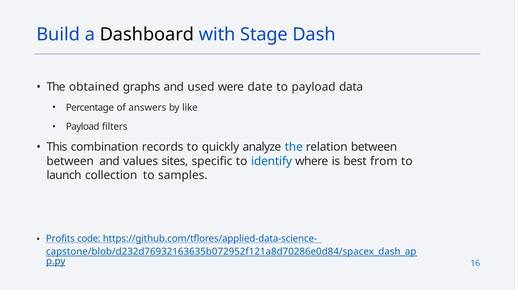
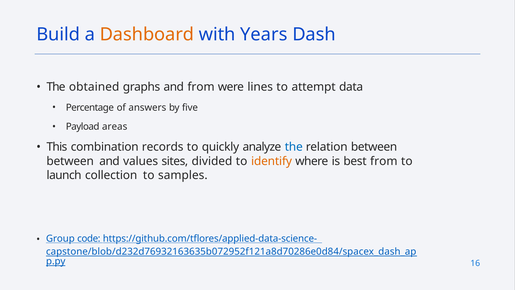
Dashboard colour: black -> orange
Stage: Stage -> Years
and used: used -> from
date: date -> lines
to payload: payload -> attempt
like: like -> five
filters: filters -> areas
specific: specific -> divided
identify colour: blue -> orange
Profits: Profits -> Group
